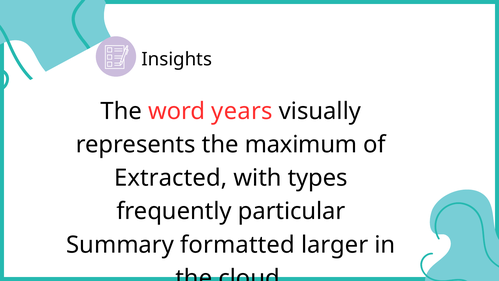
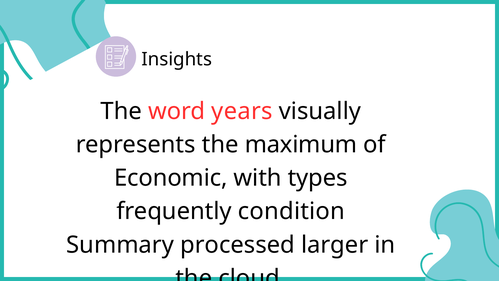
Extracted: Extracted -> Economic
particular: particular -> condition
formatted: formatted -> processed
